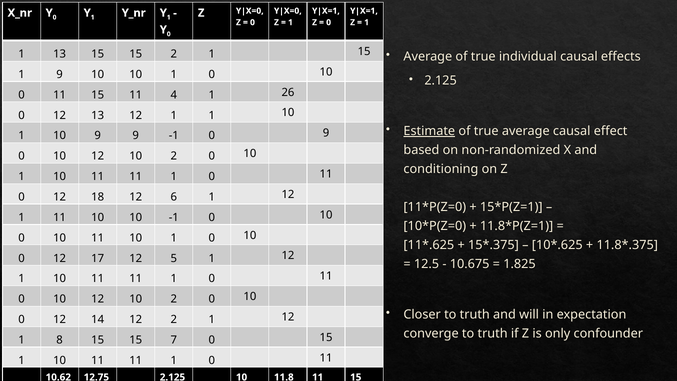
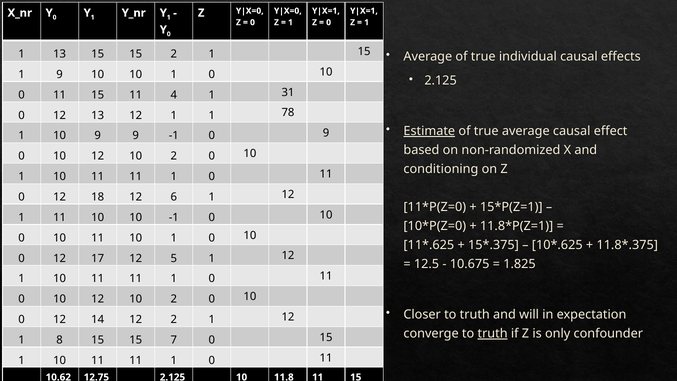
26: 26 -> 31
10 at (288, 113): 10 -> 78
truth at (493, 333) underline: none -> present
